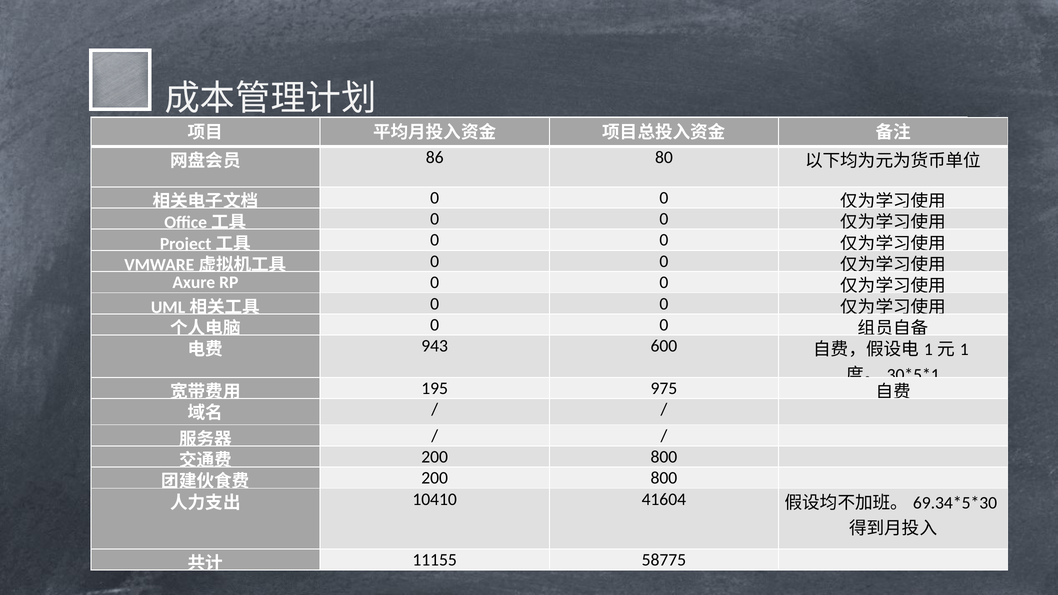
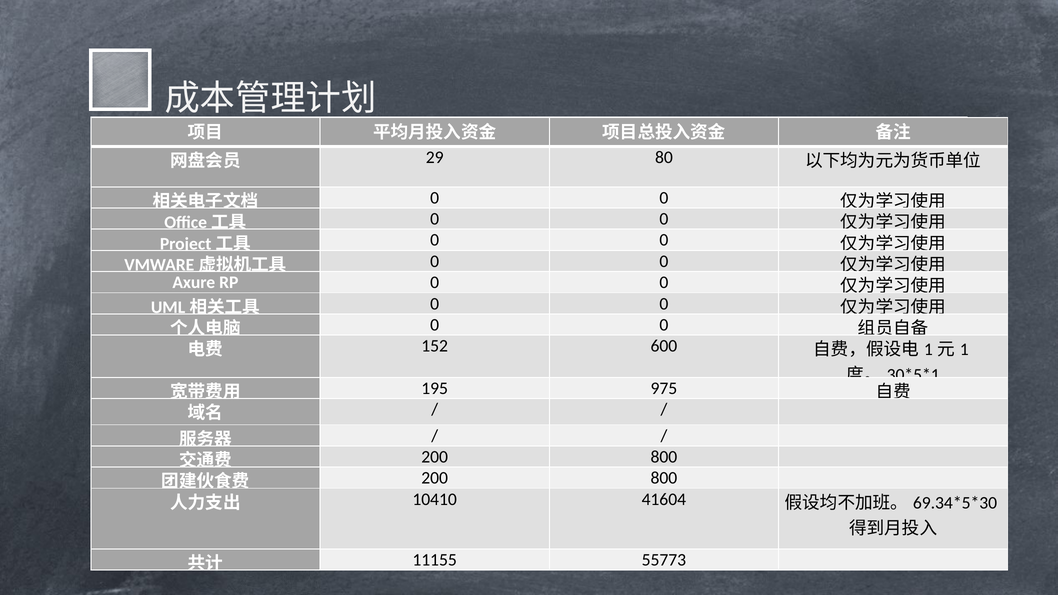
86: 86 -> 29
943: 943 -> 152
58775: 58775 -> 55773
